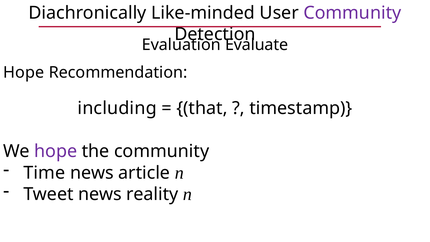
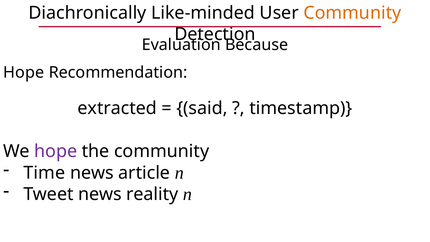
Community at (352, 13) colour: purple -> orange
Evaluate: Evaluate -> Because
including: including -> extracted
that: that -> said
